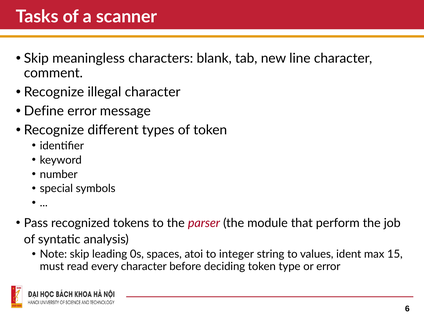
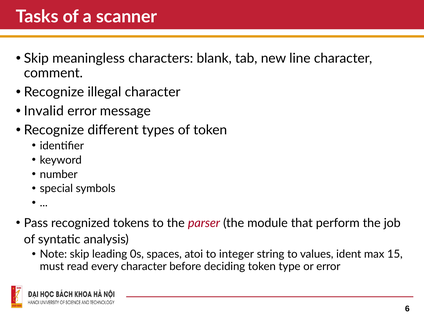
Define: Define -> Invalid
